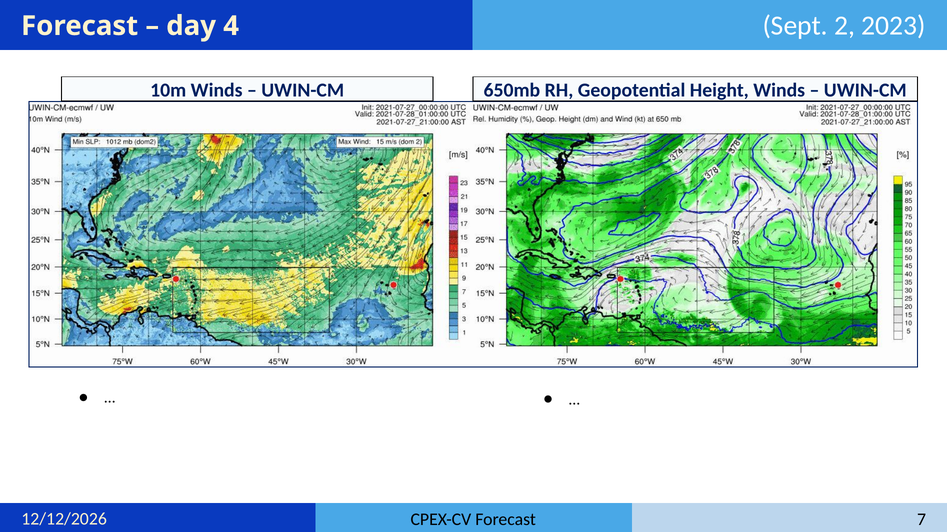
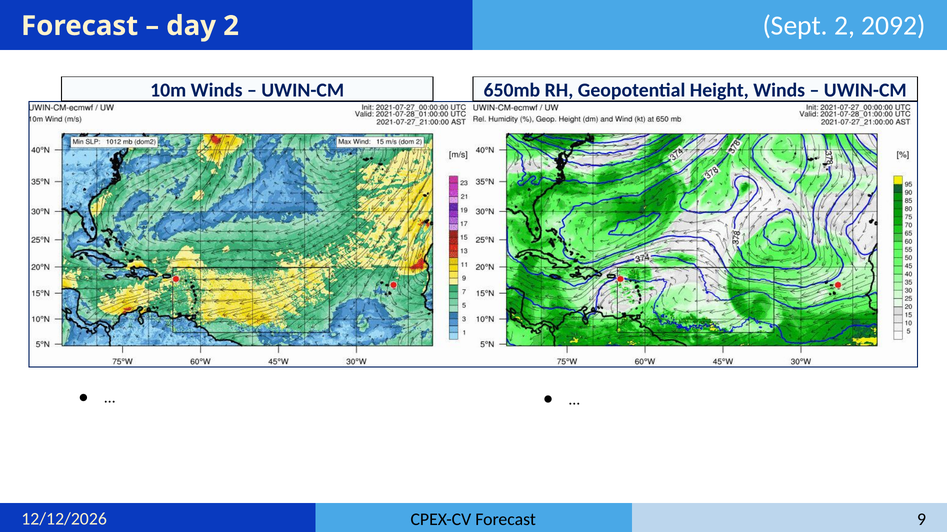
day 4: 4 -> 2
2023: 2023 -> 2092
7: 7 -> 9
